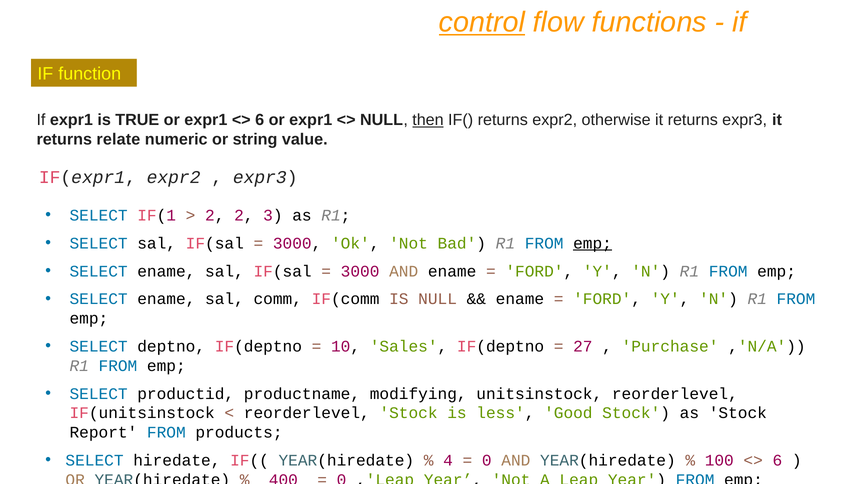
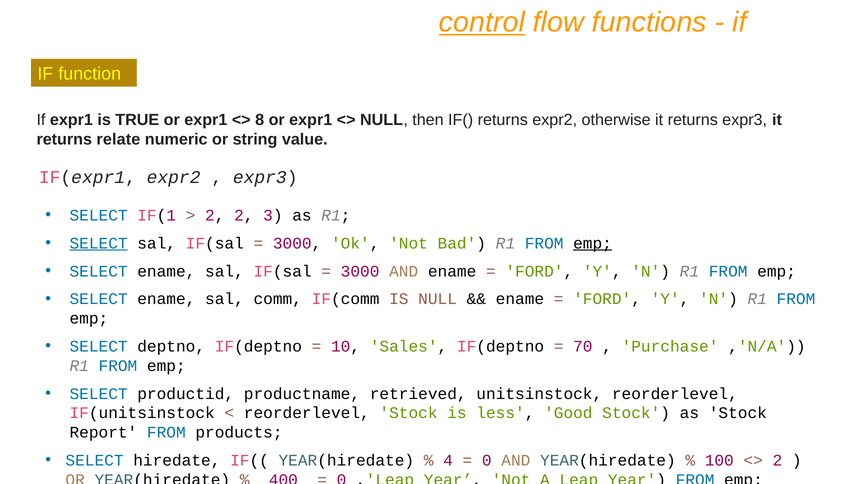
6 at (260, 120): 6 -> 8
then underline: present -> none
SELECT at (99, 243) underline: none -> present
27: 27 -> 70
modifying: modifying -> retrieved
6 at (777, 461): 6 -> 2
